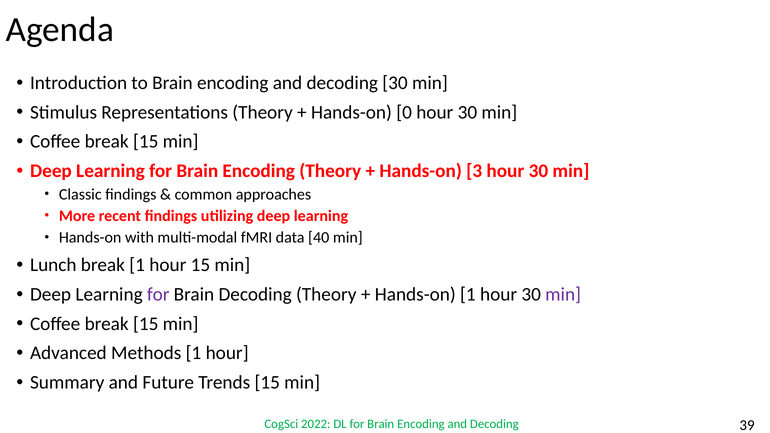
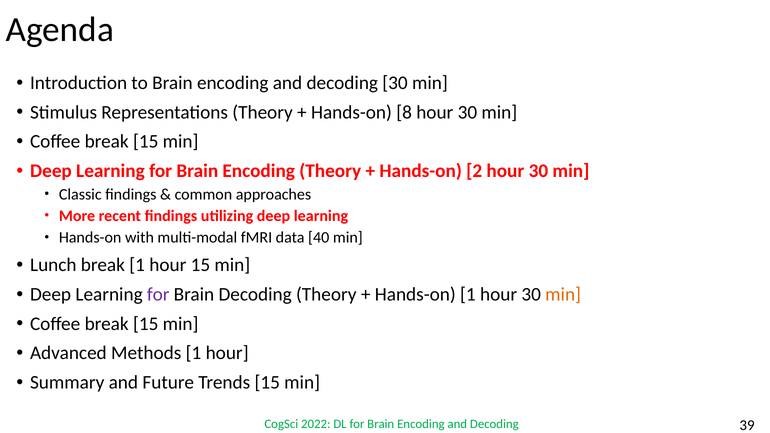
0: 0 -> 8
3: 3 -> 2
min at (563, 295) colour: purple -> orange
